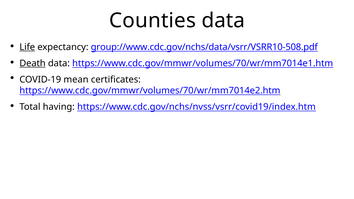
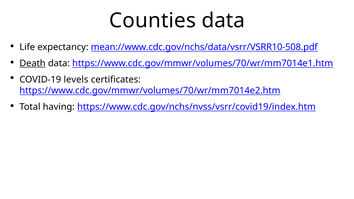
Life underline: present -> none
group://www.cdc.gov/nchs/data/vsrr/VSRR10-508.pdf: group://www.cdc.gov/nchs/data/vsrr/VSRR10-508.pdf -> mean://www.cdc.gov/nchs/data/vsrr/VSRR10-508.pdf
mean: mean -> levels
